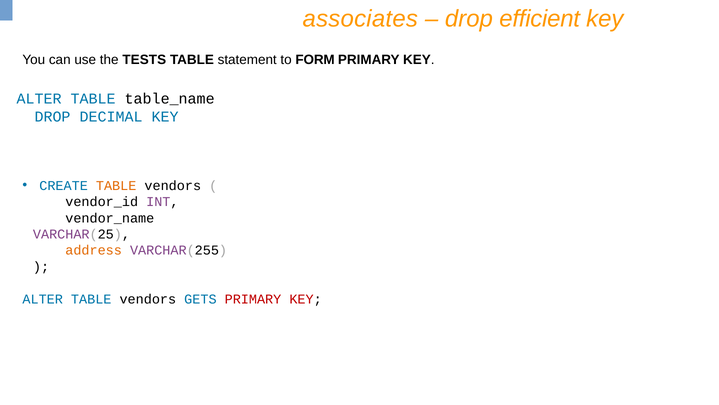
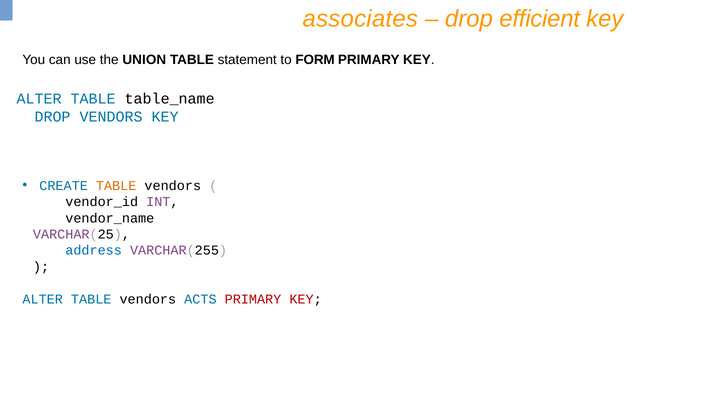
TESTS: TESTS -> UNION
DROP DECIMAL: DECIMAL -> VENDORS
address colour: orange -> blue
GETS: GETS -> ACTS
